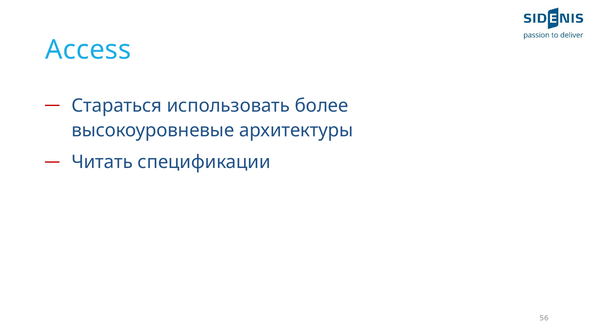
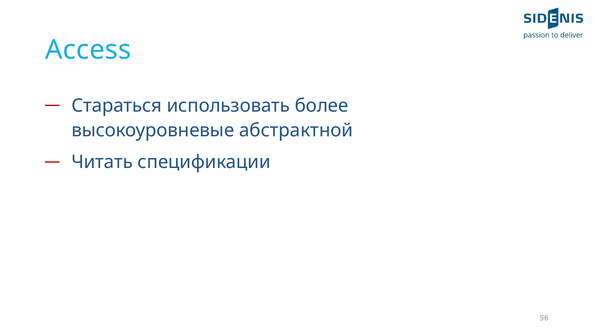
архитектуры: архитектуры -> абстрактной
